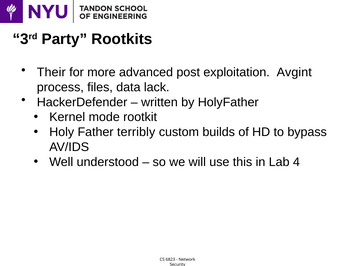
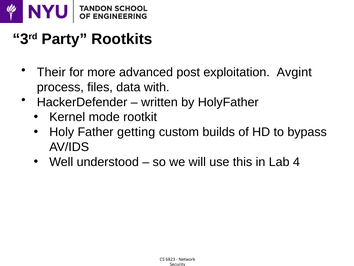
lack: lack -> with
terribly: terribly -> getting
